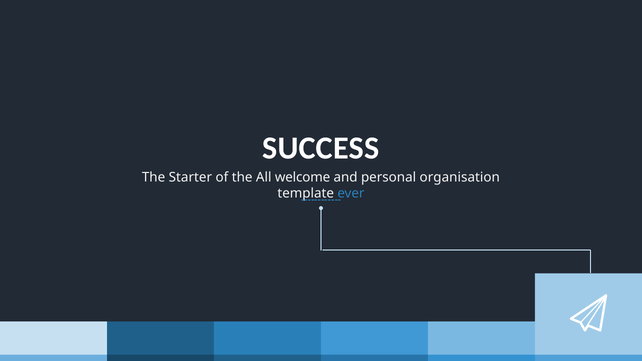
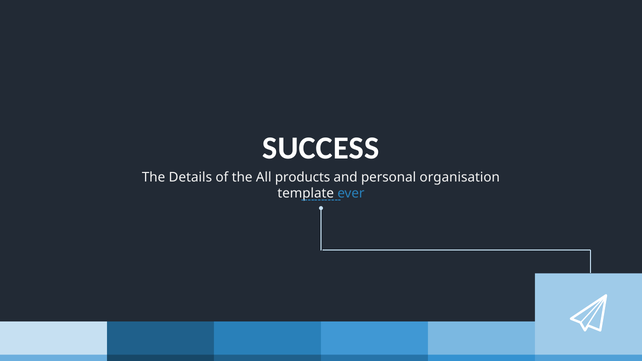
Starter: Starter -> Details
welcome: welcome -> products
